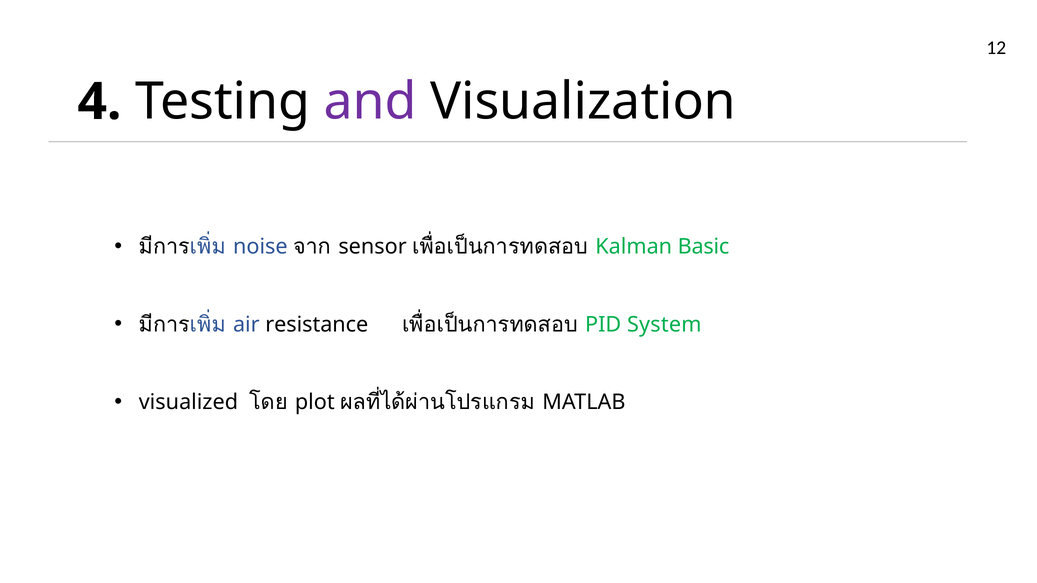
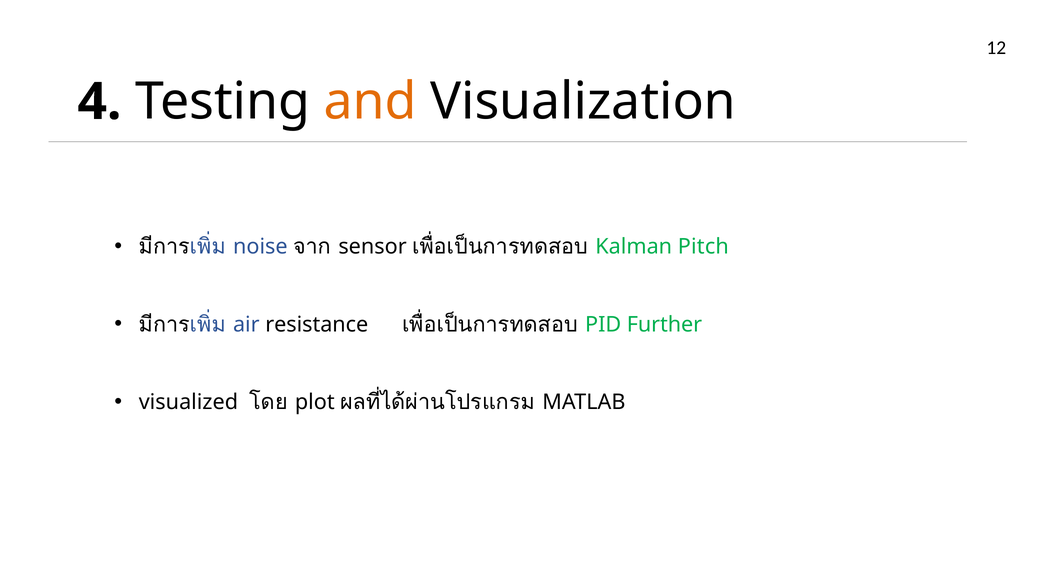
and colour: purple -> orange
Basic: Basic -> Pitch
System: System -> Further
